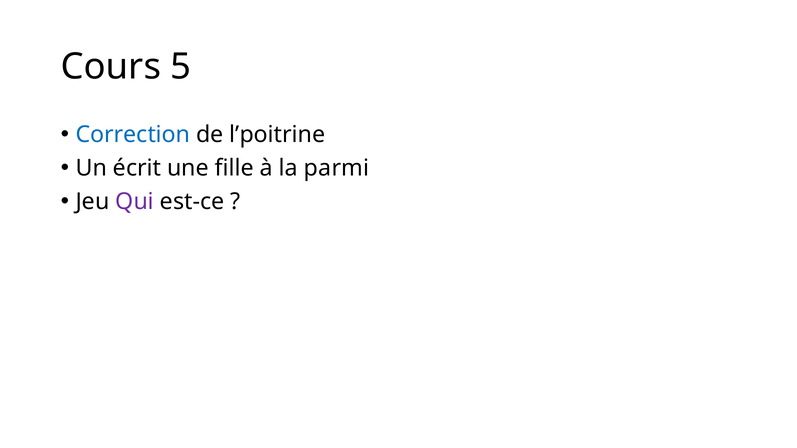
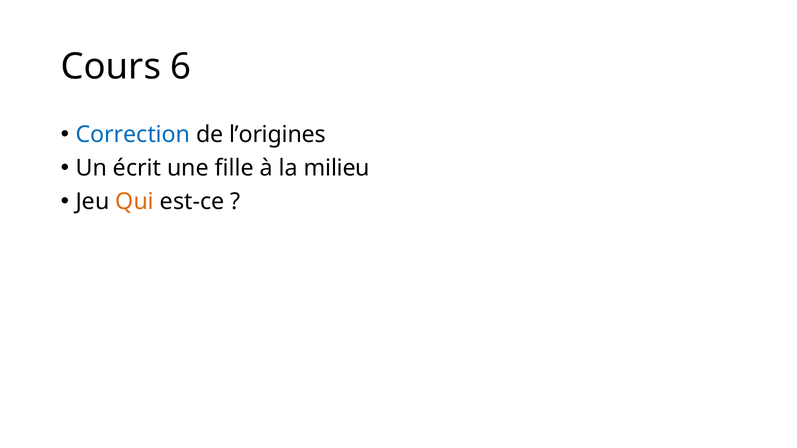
5: 5 -> 6
l’poitrine: l’poitrine -> l’origines
parmi: parmi -> milieu
Qui colour: purple -> orange
